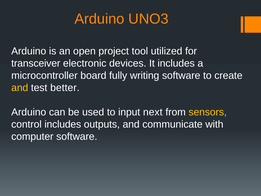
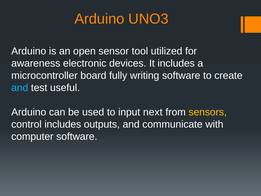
project: project -> sensor
transceiver: transceiver -> awareness
and at (20, 88) colour: yellow -> light blue
better: better -> useful
